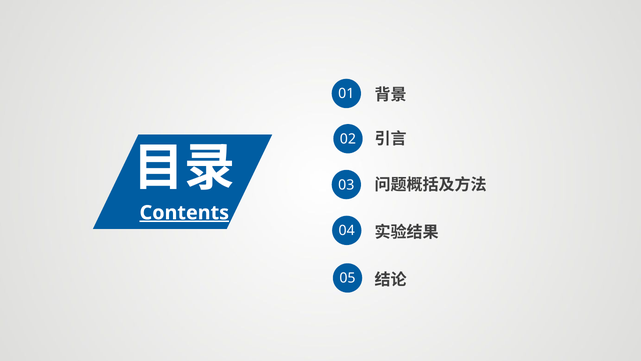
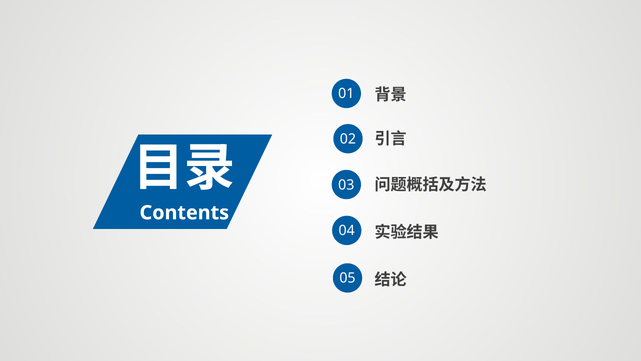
Contents underline: present -> none
